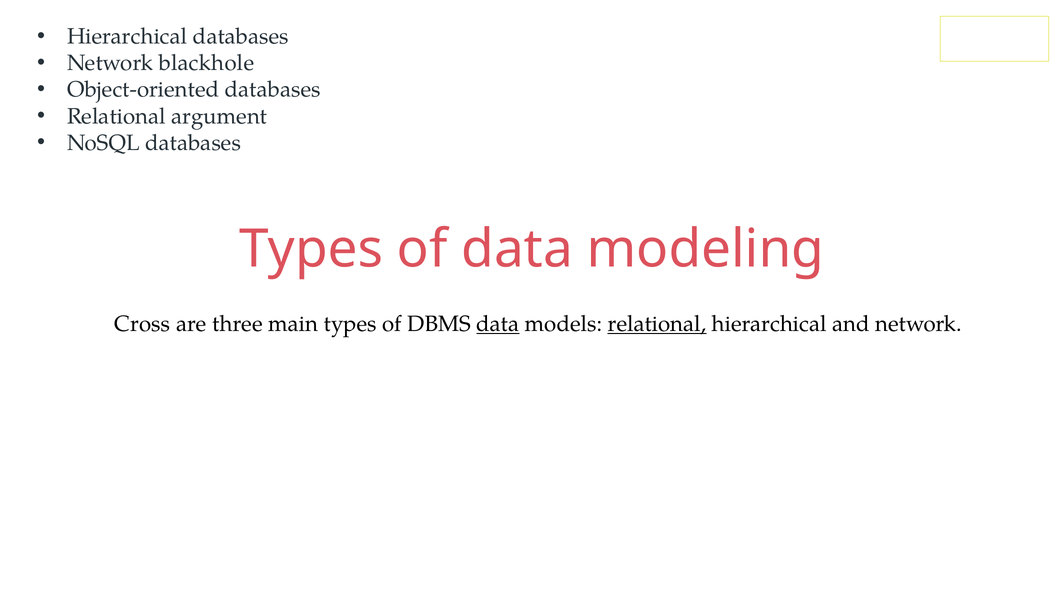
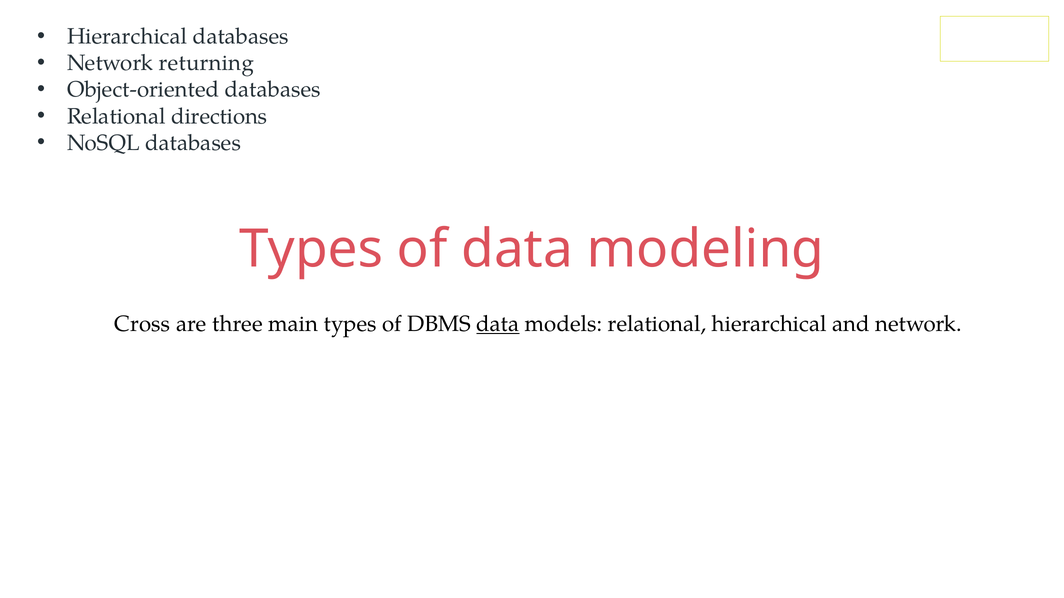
blackhole: blackhole -> returning
argument: argument -> directions
relational at (657, 324) underline: present -> none
